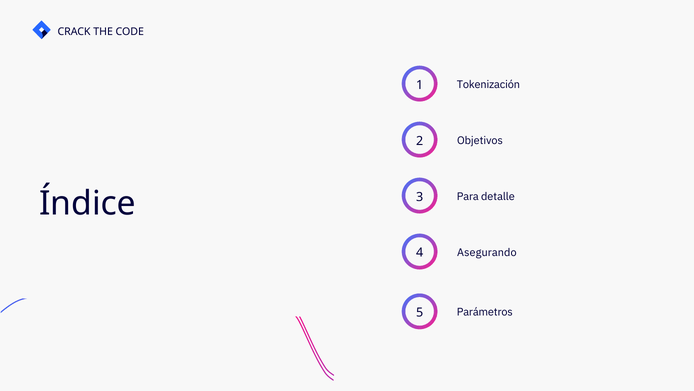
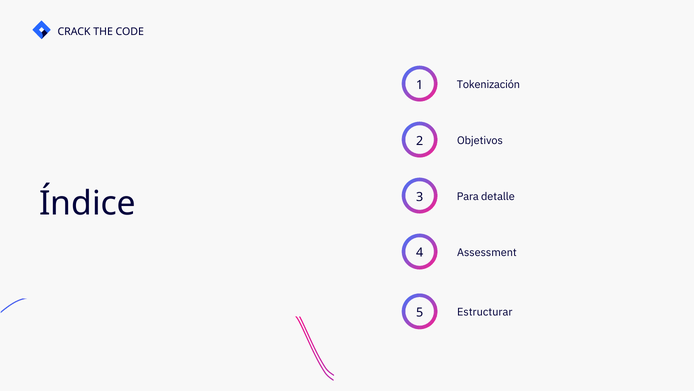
Asegurando: Asegurando -> Assessment
Parámetros: Parámetros -> Estructurar
